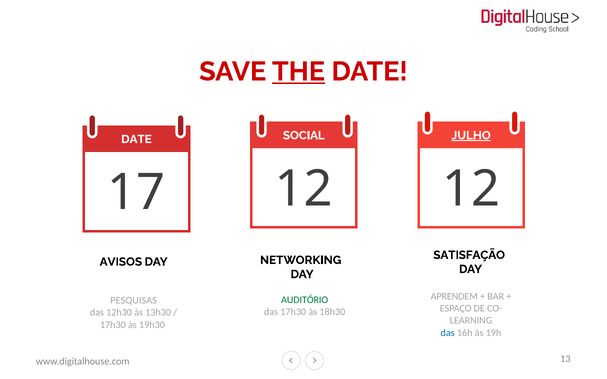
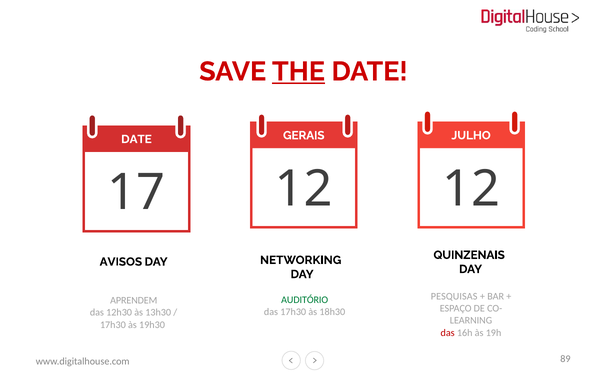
SOCIAL: SOCIAL -> GERAIS
JULHO underline: present -> none
SATISFAÇÃO: SATISFAÇÃO -> QUINZENAIS
APRENDEM: APRENDEM -> PESQUISAS
PESQUISAS: PESQUISAS -> APRENDEM
das at (448, 333) colour: blue -> red
13: 13 -> 89
